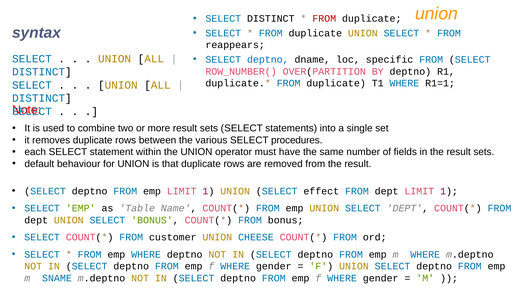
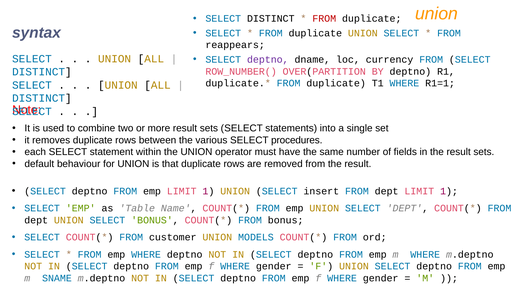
deptno at (268, 60) colour: blue -> purple
specific: specific -> currency
effect: effect -> insert
CHEESE: CHEESE -> MODELS
